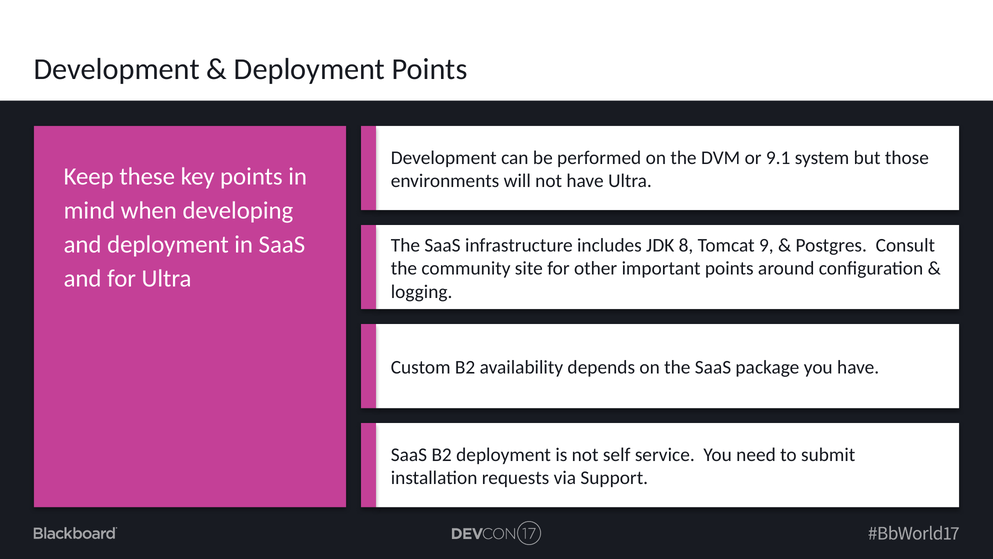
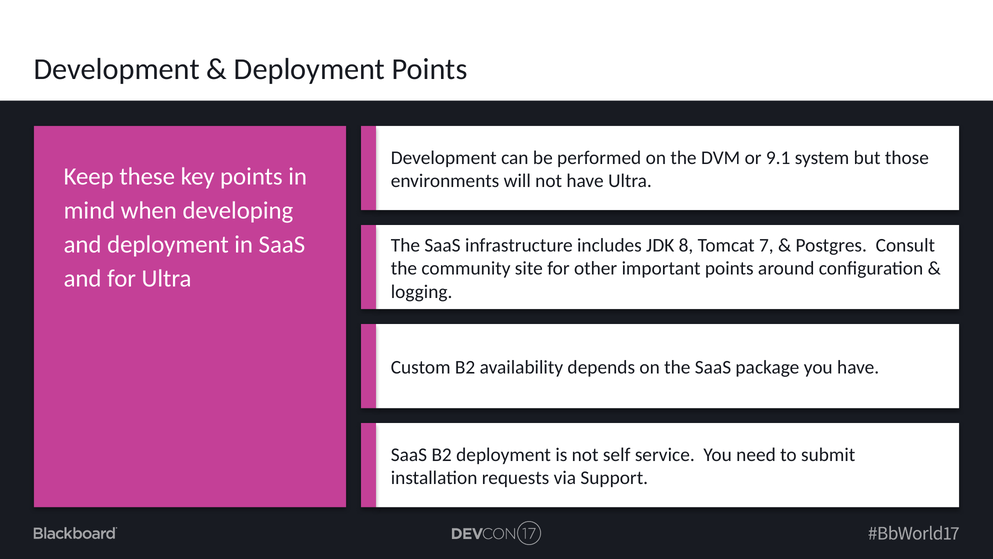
9: 9 -> 7
